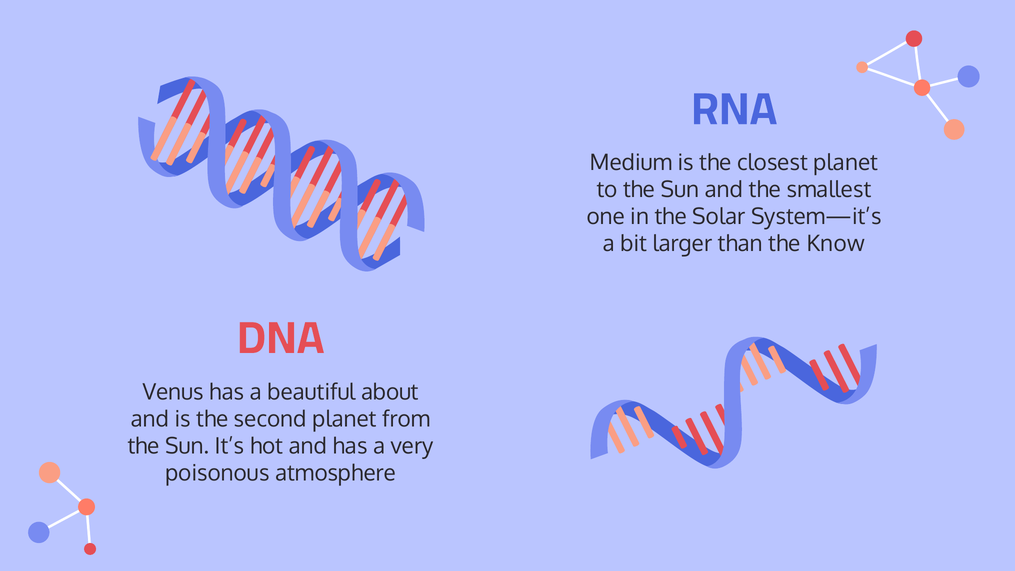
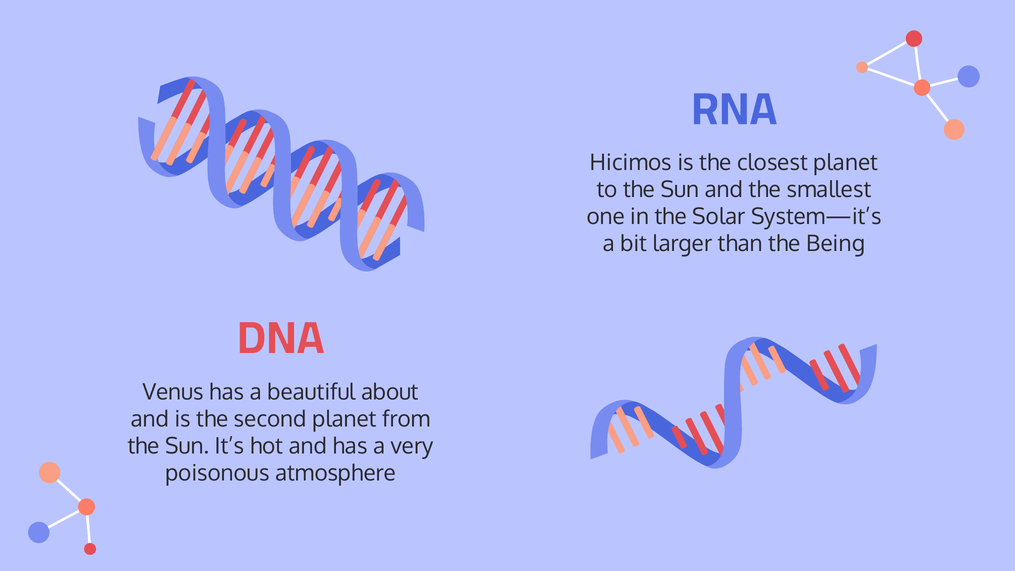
Medium: Medium -> Hicimos
Know: Know -> Being
